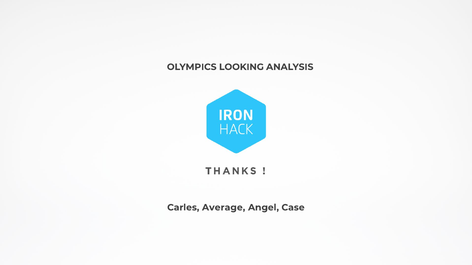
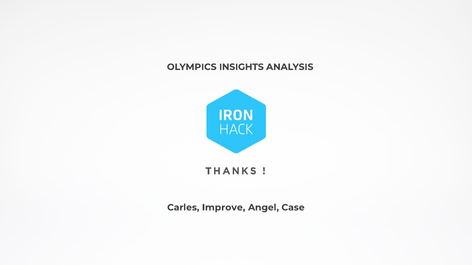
LOOKING: LOOKING -> INSIGHTS
Average: Average -> Improve
